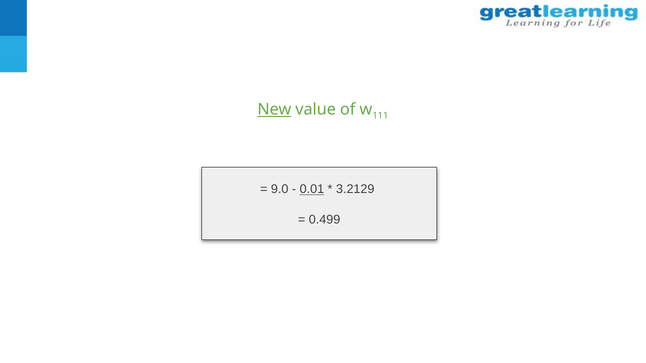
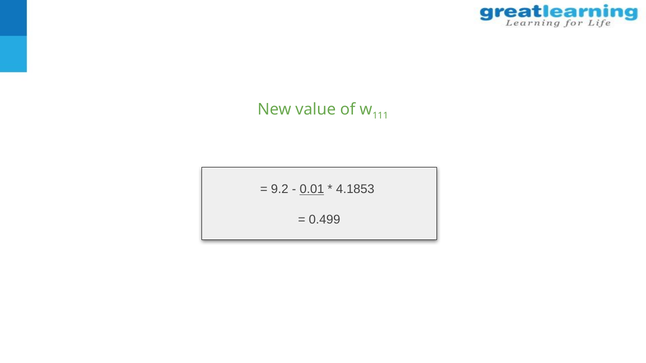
New underline: present -> none
9.0: 9.0 -> 9.2
3.2129: 3.2129 -> 4.1853
